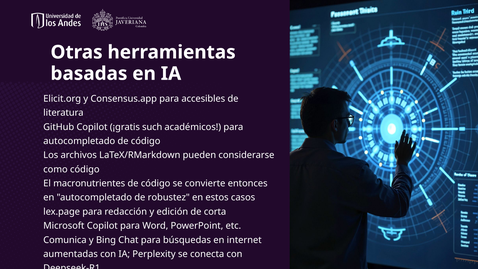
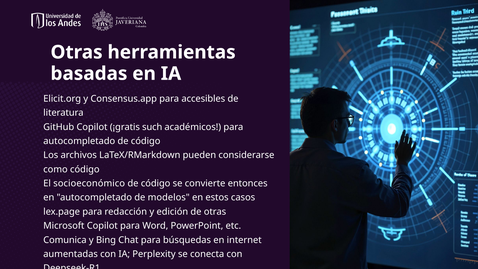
macronutrientes: macronutrientes -> socioeconómico
robustez: robustez -> modelos
de corta: corta -> otras
